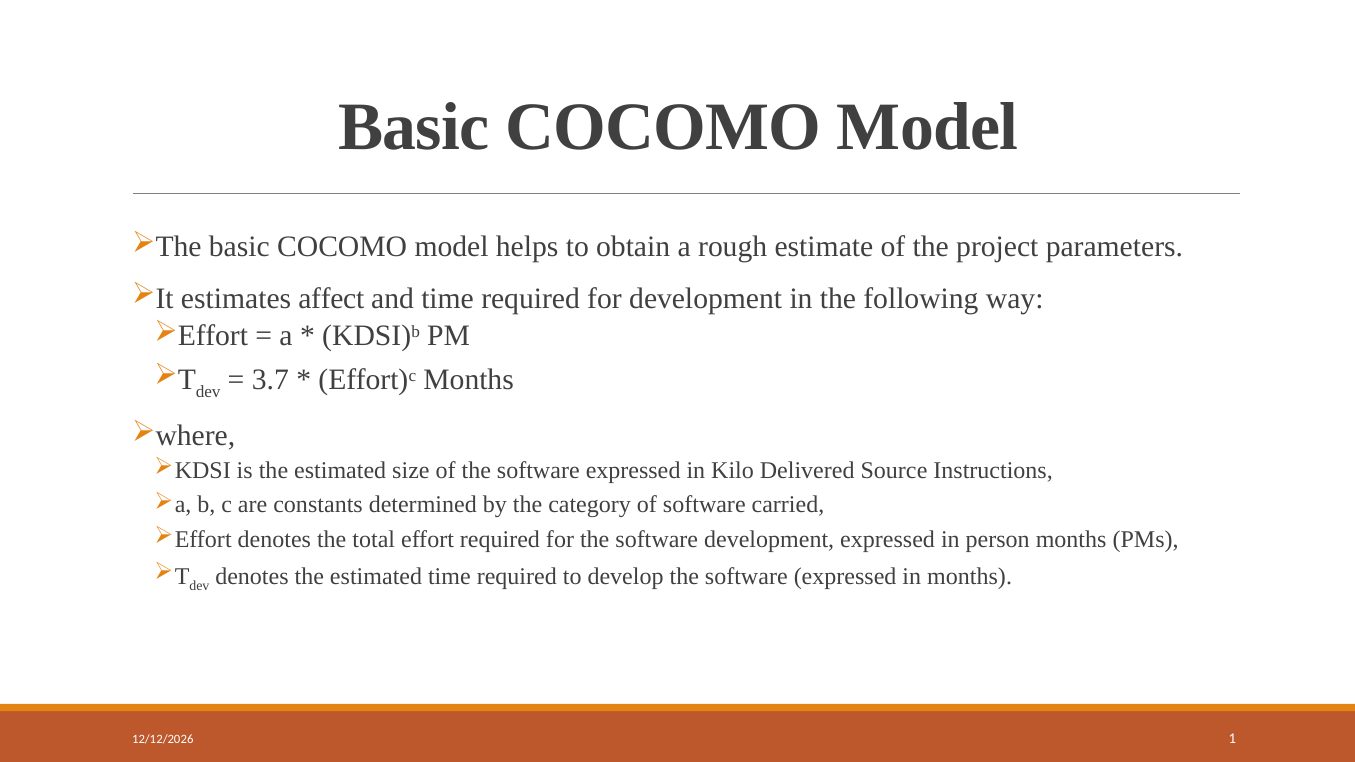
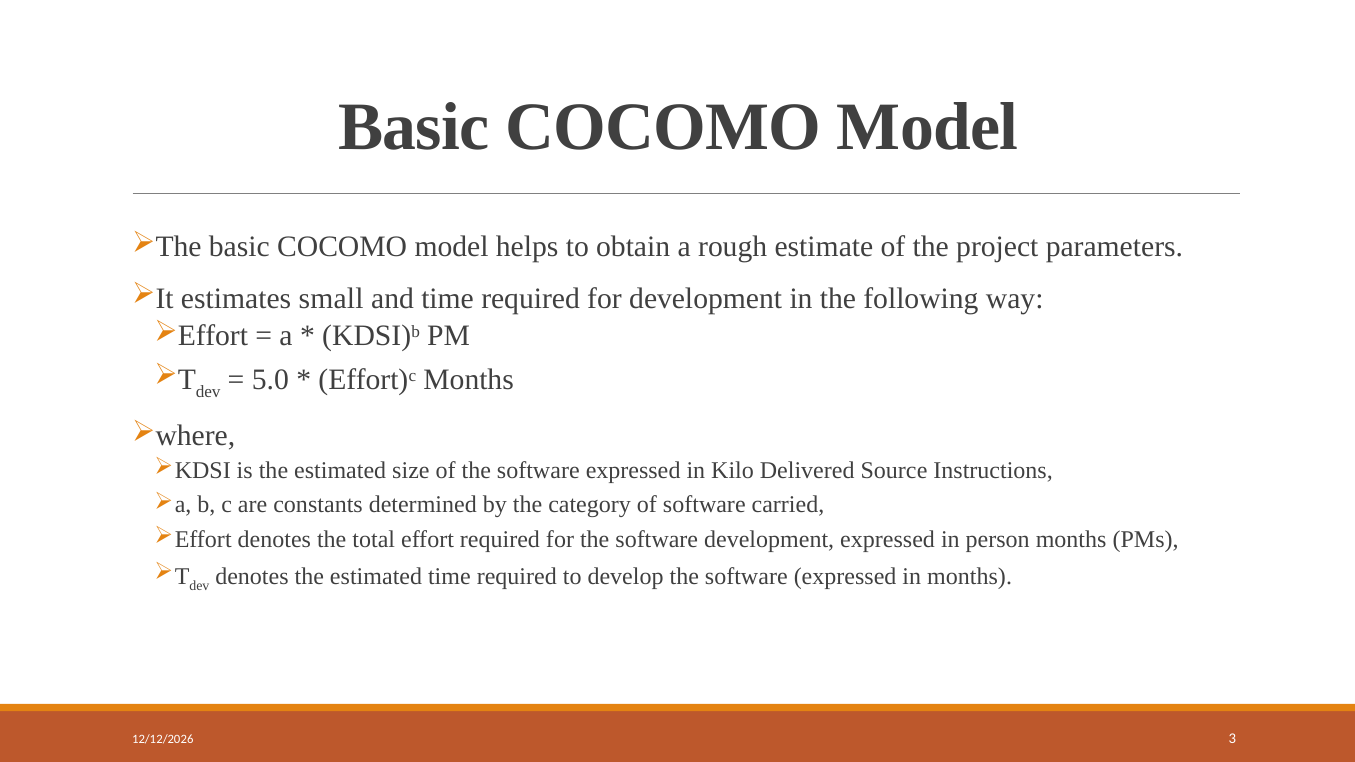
affect: affect -> small
3.7: 3.7 -> 5.0
1: 1 -> 3
